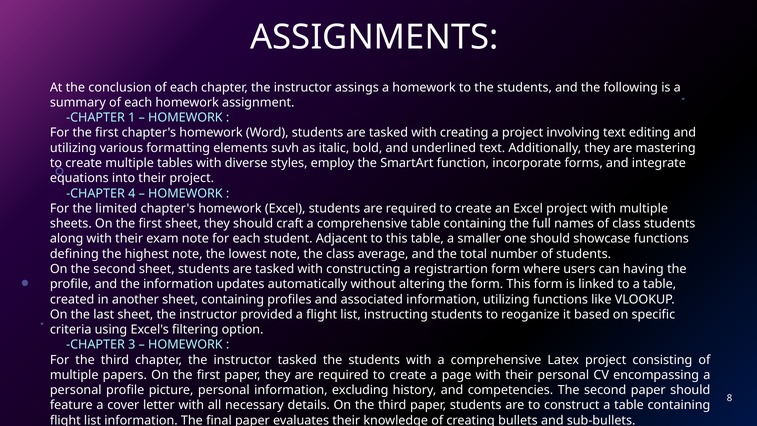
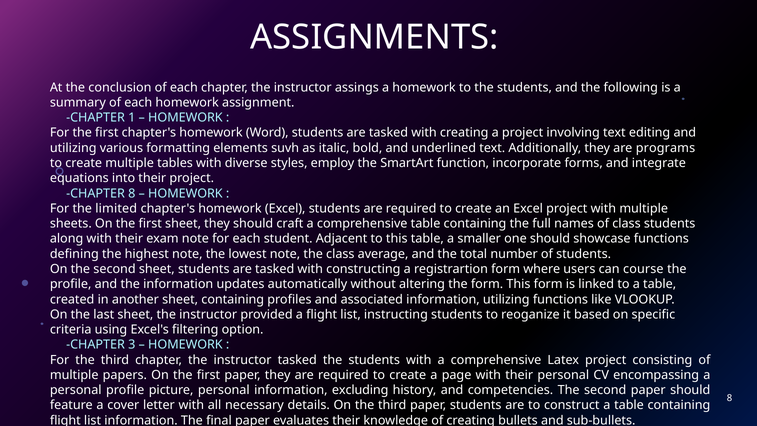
mastering: mastering -> programs
CHAPTER 4: 4 -> 8
having: having -> course
